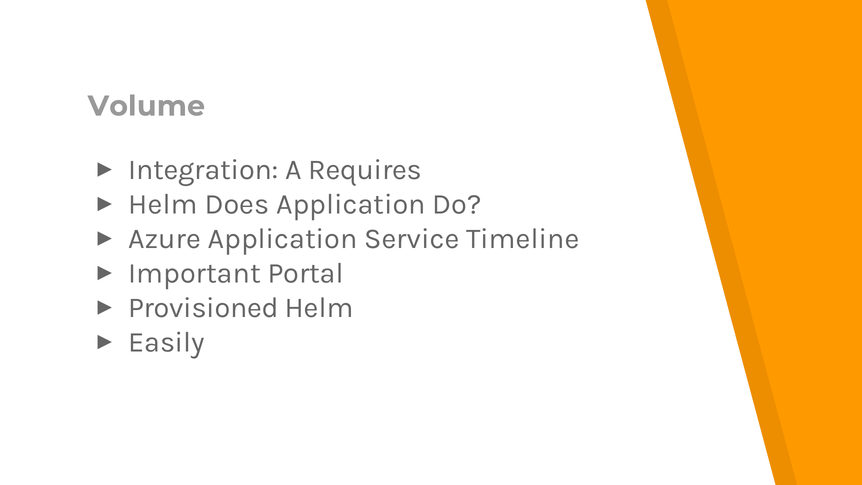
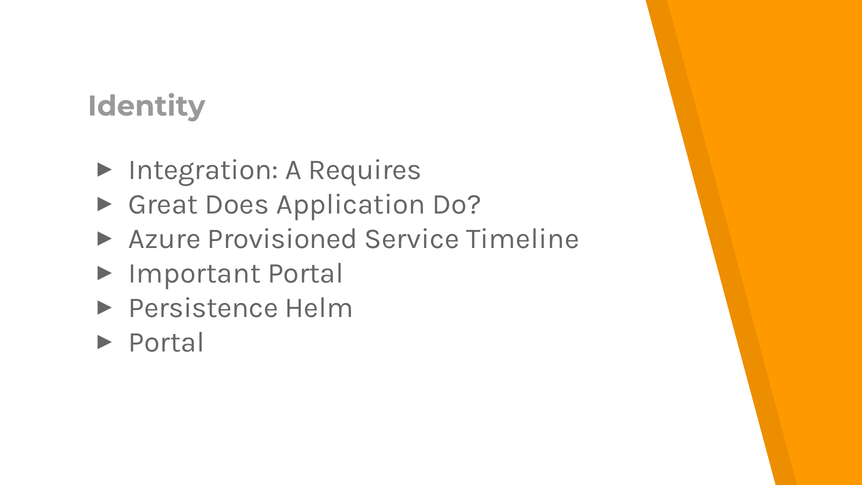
Volume: Volume -> Identity
Helm at (163, 204): Helm -> Great
Azure Application: Application -> Provisioned
Provisioned: Provisioned -> Persistence
Easily at (167, 342): Easily -> Portal
